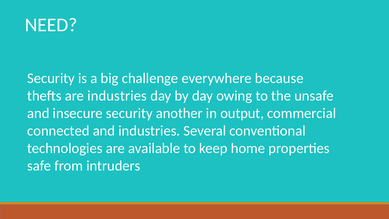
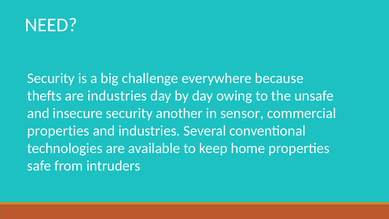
output: output -> sensor
connected at (58, 131): connected -> properties
